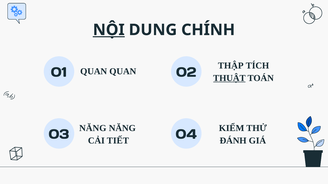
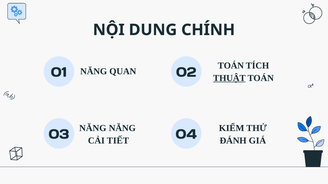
NỘI underline: present -> none
THẬP at (231, 66): THẬP -> TOÁN
QUAN at (94, 71): QUAN -> NĂNG
